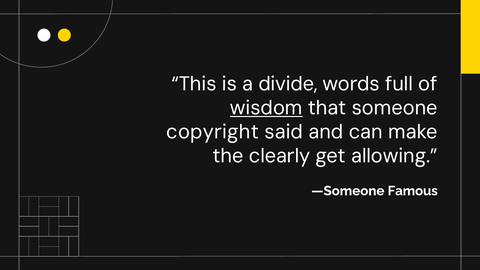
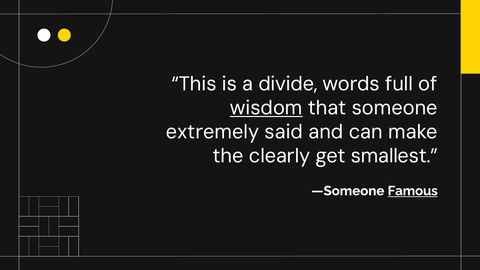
copyright: copyright -> extremely
allowing: allowing -> smallest
Famous underline: none -> present
